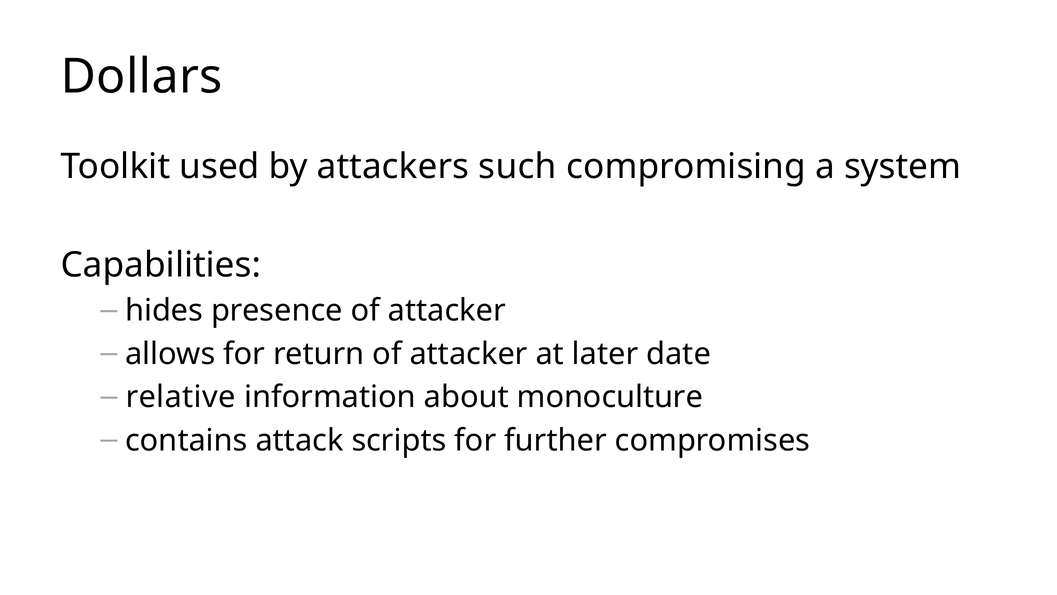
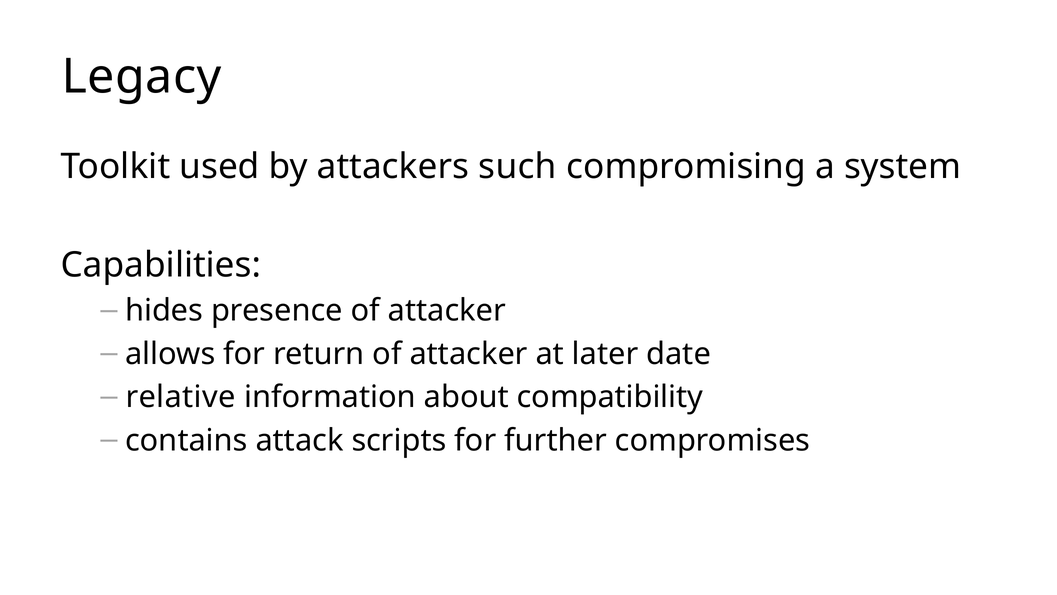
Dollars: Dollars -> Legacy
monoculture: monoculture -> compatibility
